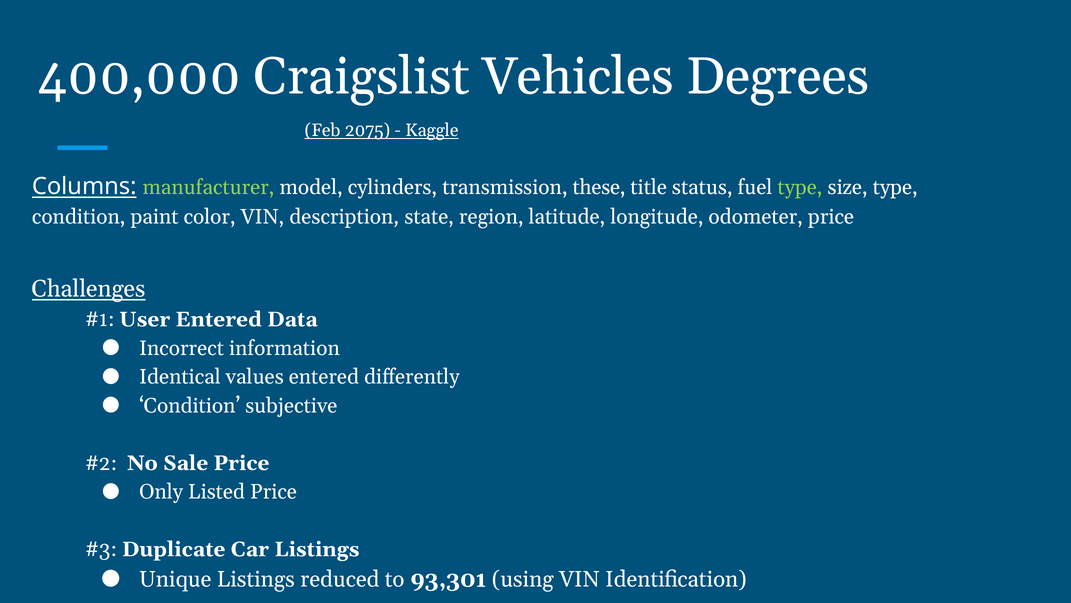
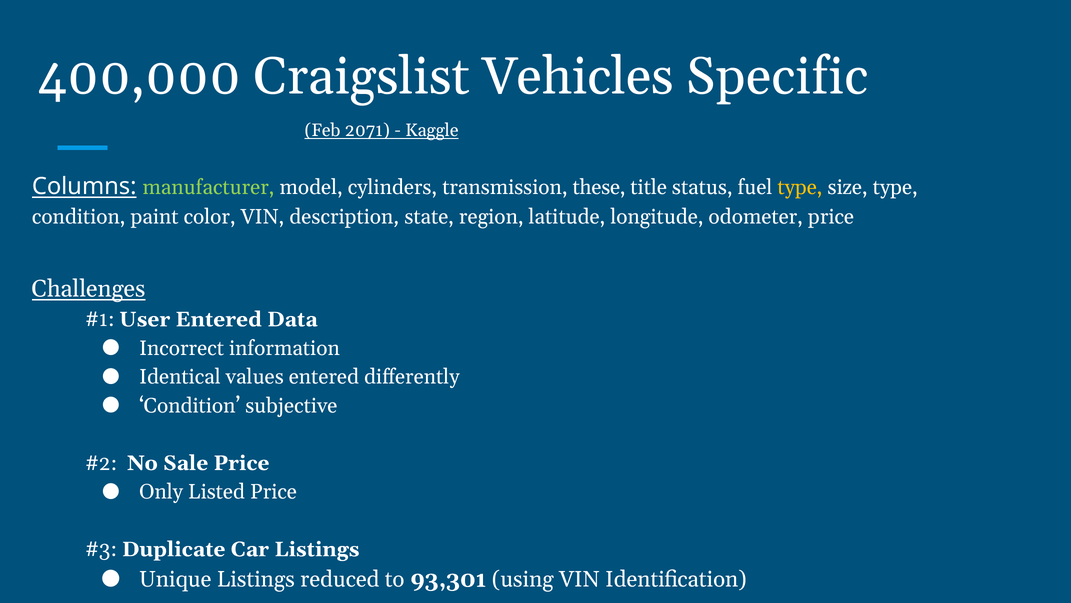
Degrees: Degrees -> Specific
2075: 2075 -> 2071
type at (800, 187) colour: light green -> yellow
